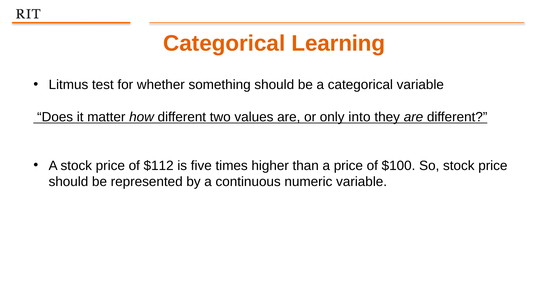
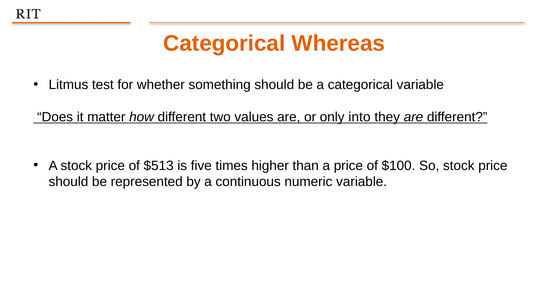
Learning: Learning -> Whereas
$112: $112 -> $513
